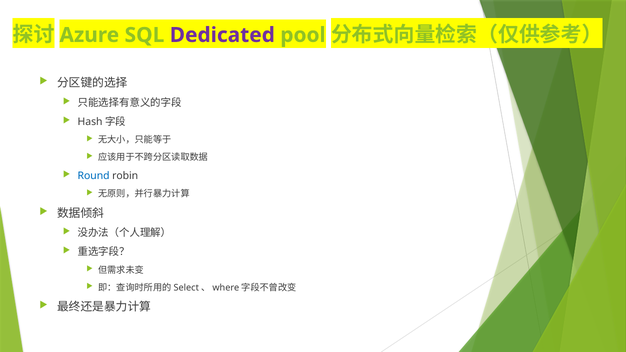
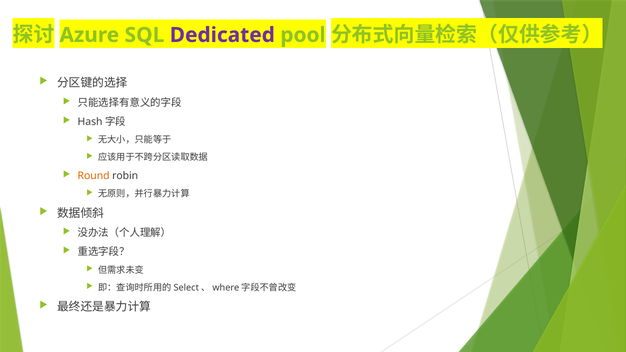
Round colour: blue -> orange
